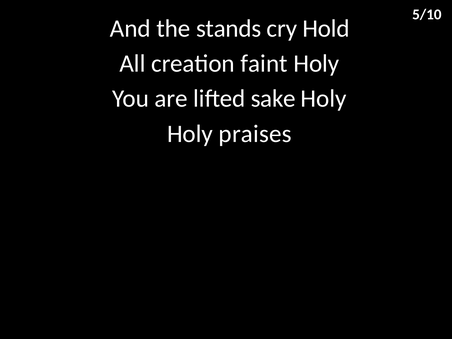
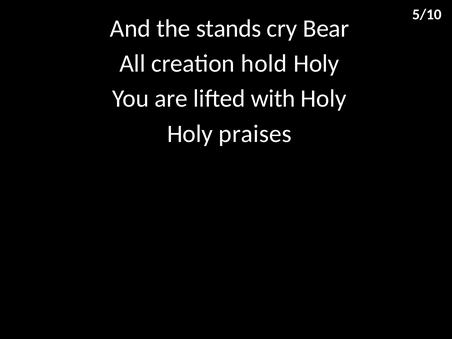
Hold: Hold -> Bear
faint: faint -> hold
sake: sake -> with
